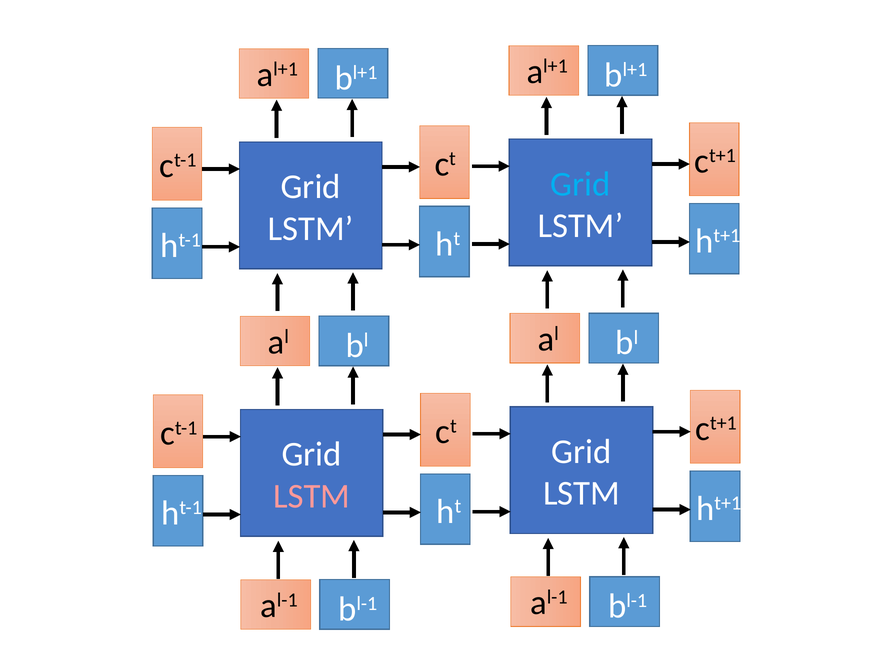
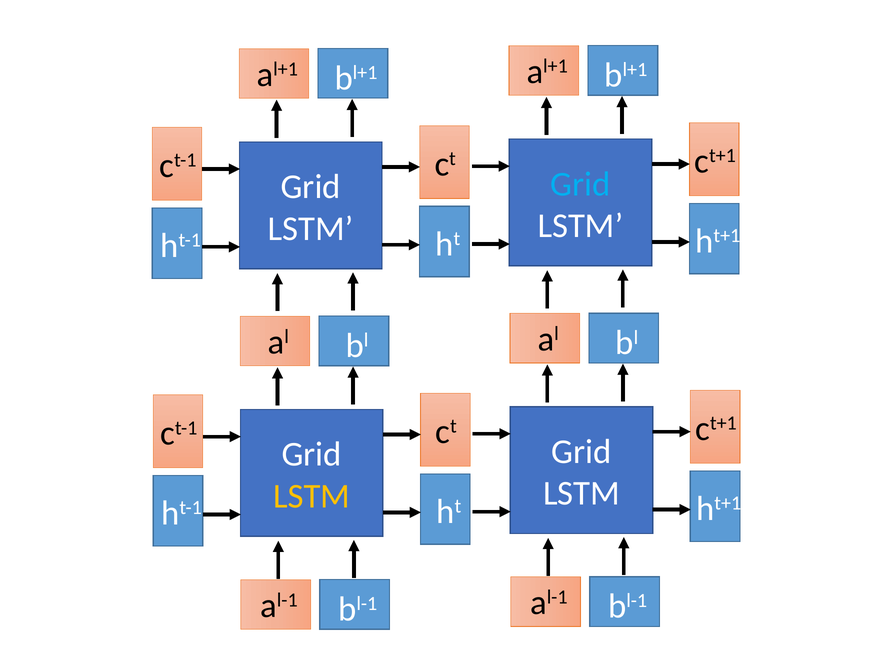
LSTM at (312, 496) colour: pink -> yellow
